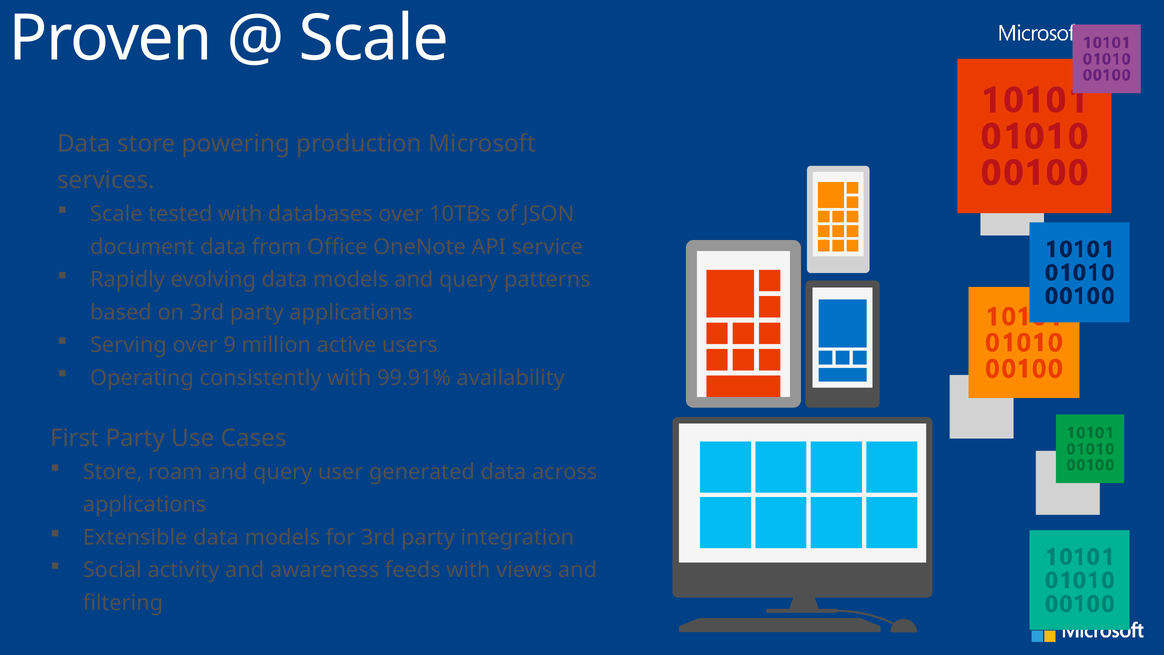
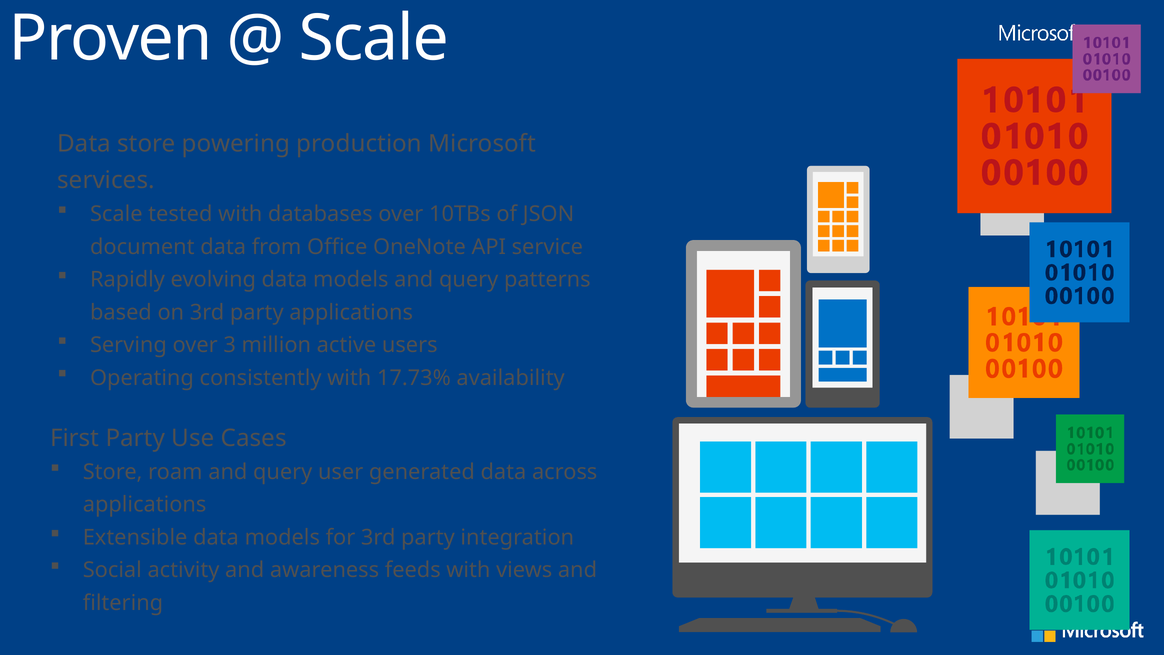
9: 9 -> 3
99.91%: 99.91% -> 17.73%
